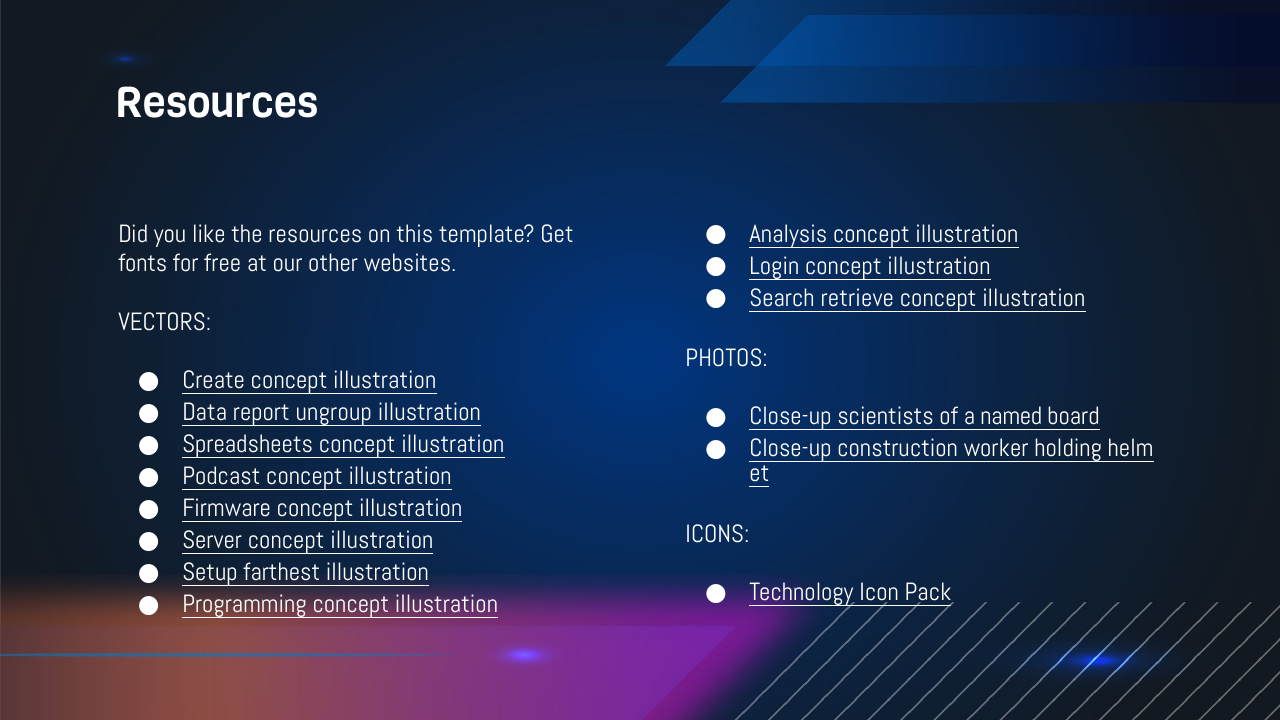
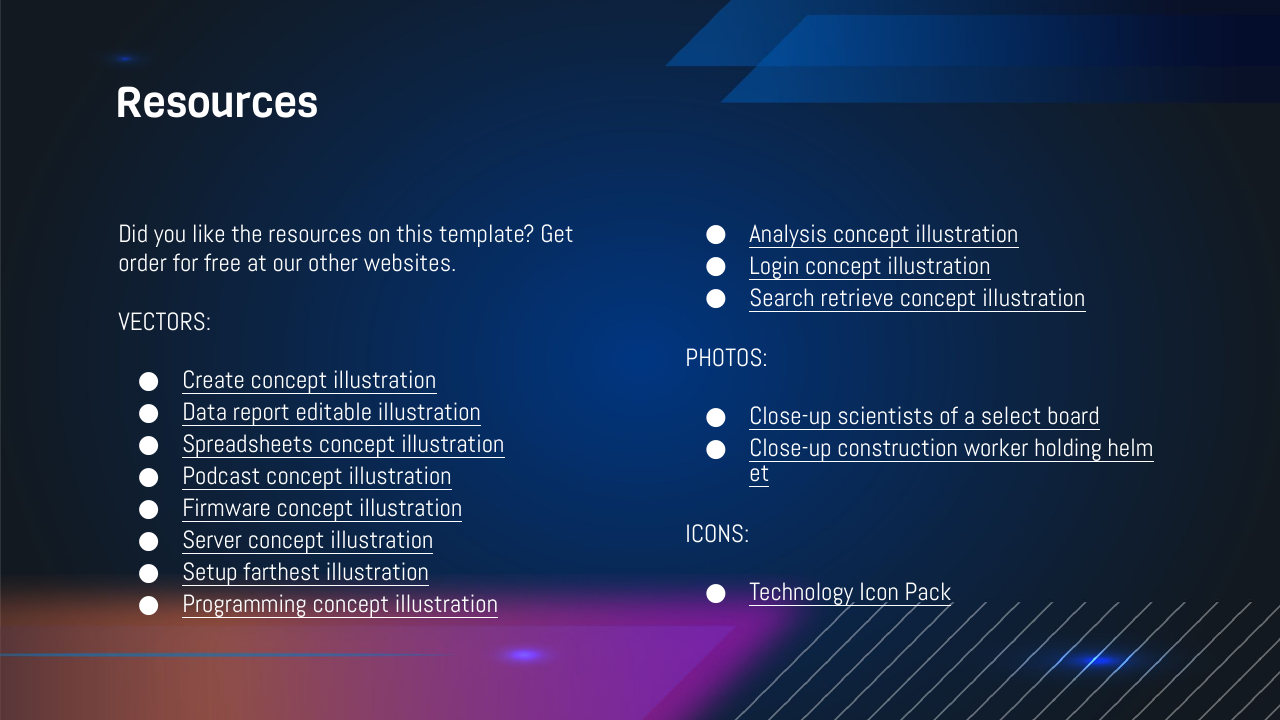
fonts: fonts -> order
ungroup: ungroup -> editable
named: named -> select
